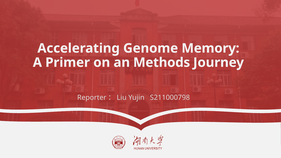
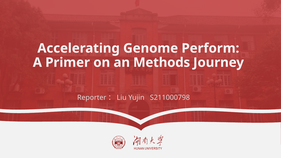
Memory: Memory -> Perform
